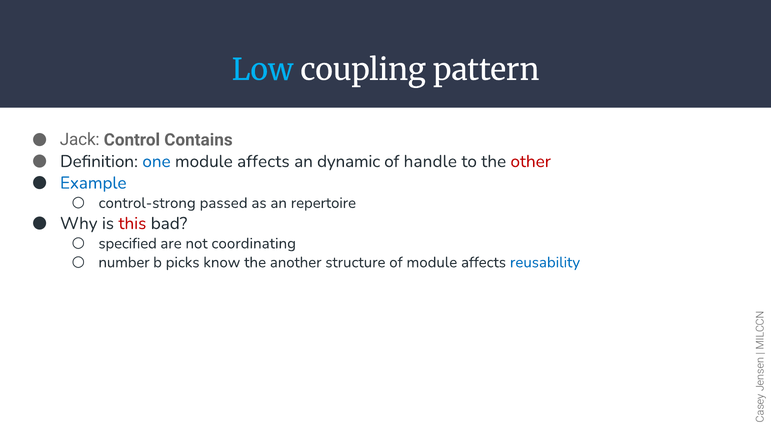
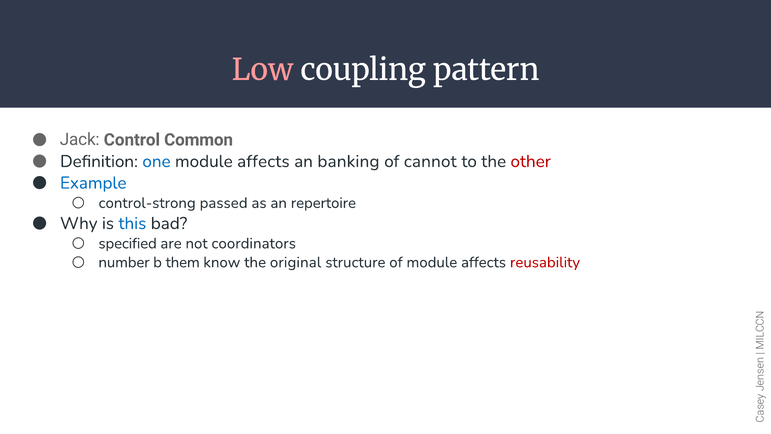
Low colour: light blue -> pink
Contains: Contains -> Common
dynamic: dynamic -> banking
handle: handle -> cannot
this colour: red -> blue
coordinating: coordinating -> coordinators
picks: picks -> them
another: another -> original
reusability colour: blue -> red
